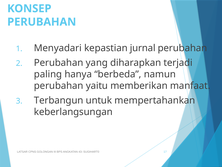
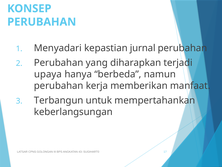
paling: paling -> upaya
yaitu: yaitu -> kerja
